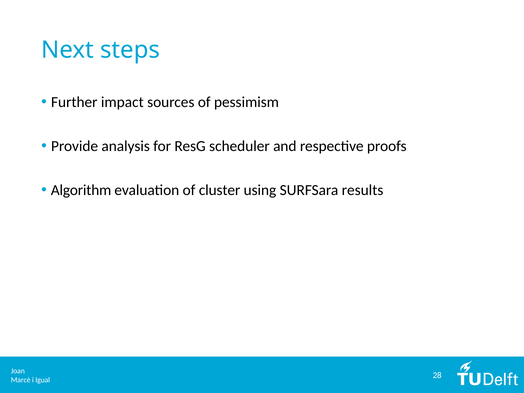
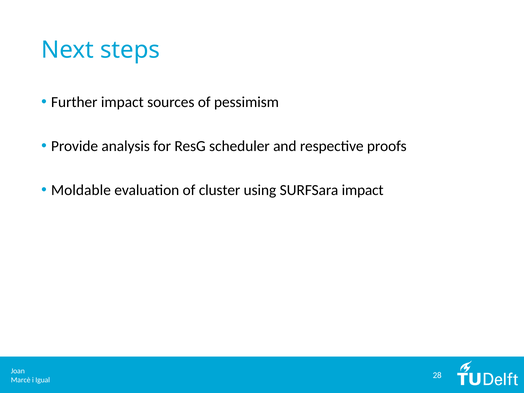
Algorithm: Algorithm -> Moldable
SURFSara results: results -> impact
